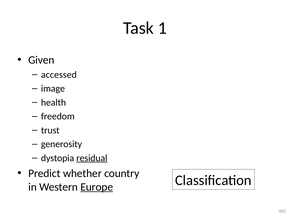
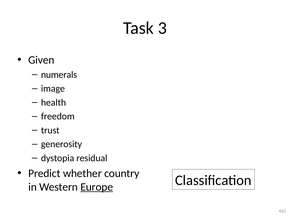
1: 1 -> 3
accessed: accessed -> numerals
residual underline: present -> none
